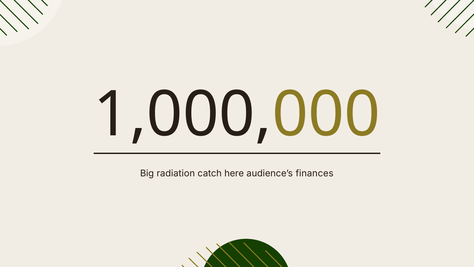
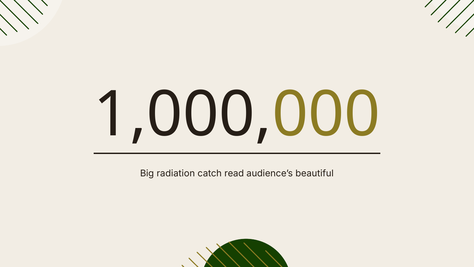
here: here -> read
finances: finances -> beautiful
